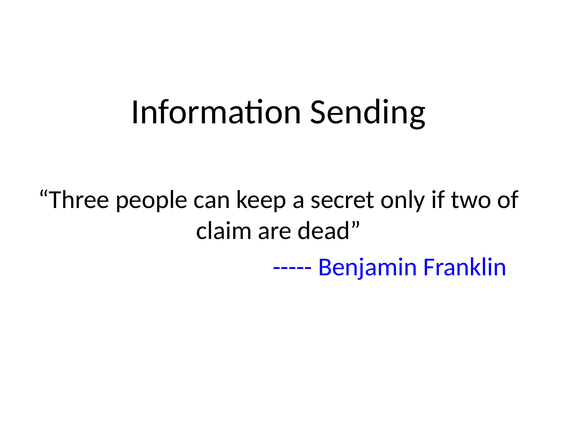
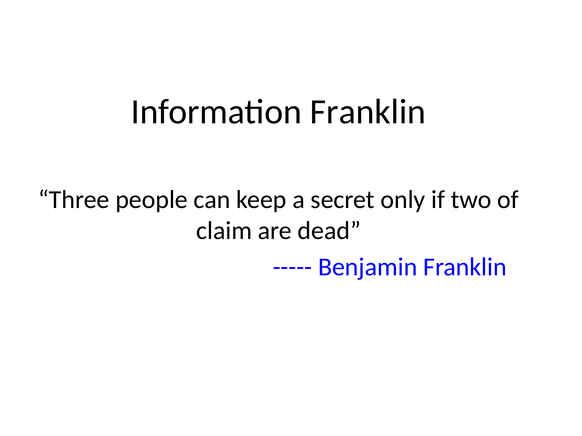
Information Sending: Sending -> Franklin
